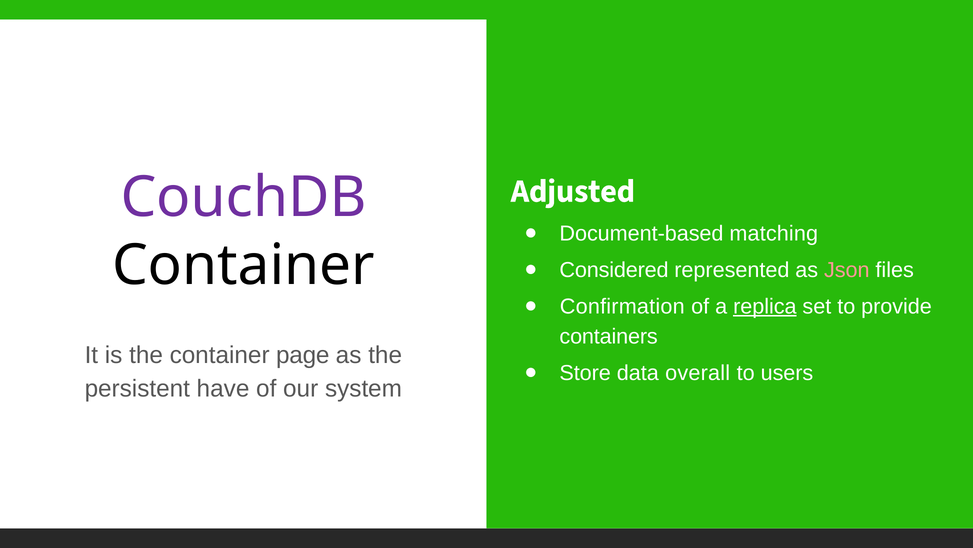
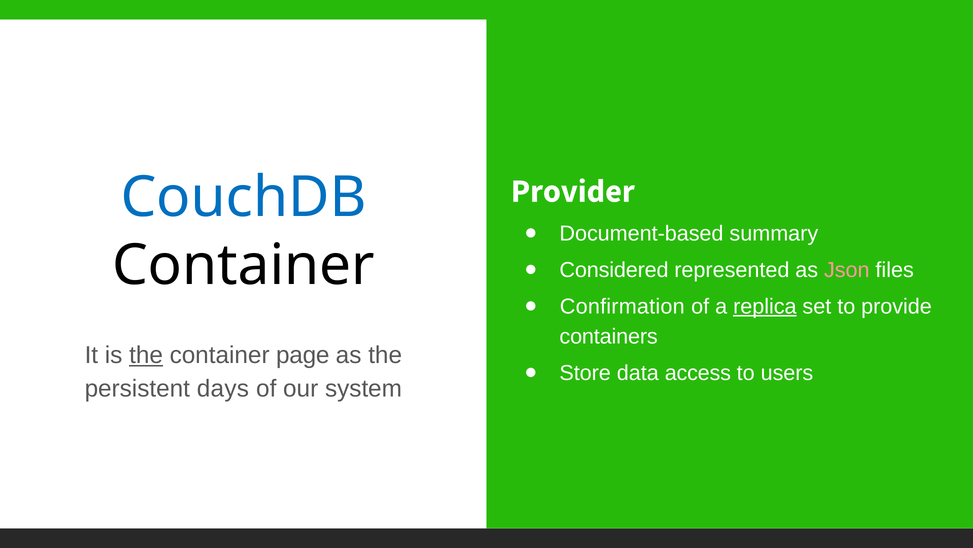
Adjusted: Adjusted -> Provider
CouchDB colour: purple -> blue
matching: matching -> summary
the at (146, 355) underline: none -> present
overall: overall -> access
have: have -> days
